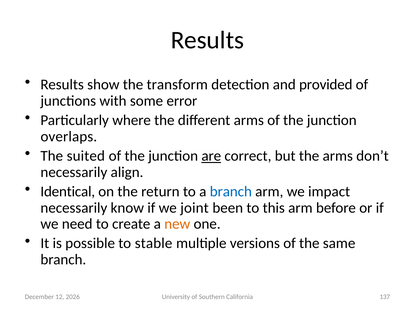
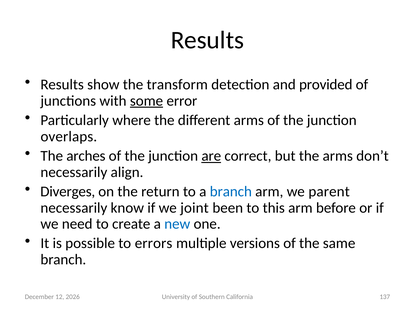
some underline: none -> present
suited: suited -> arches
Identical: Identical -> Diverges
impact: impact -> parent
new colour: orange -> blue
stable: stable -> errors
